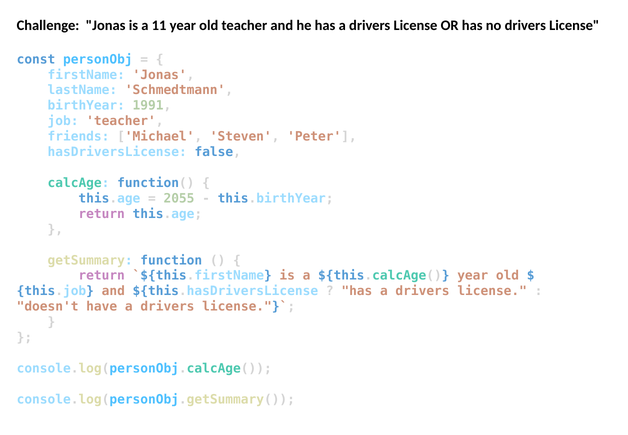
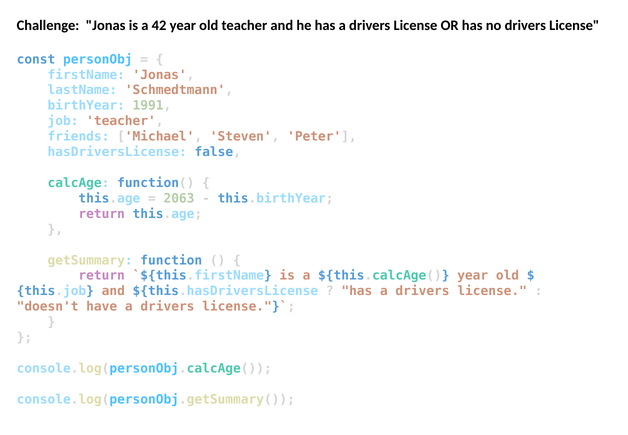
11: 11 -> 42
2055: 2055 -> 2063
